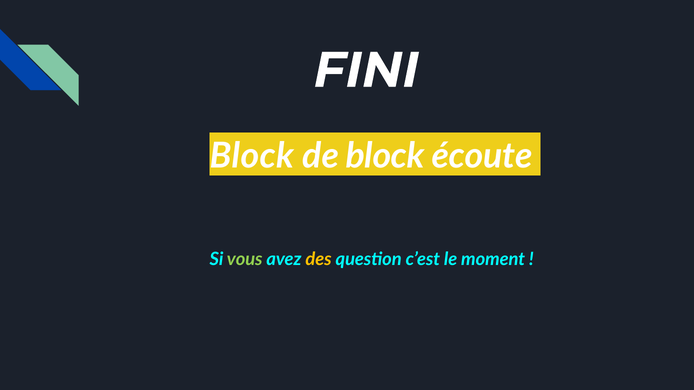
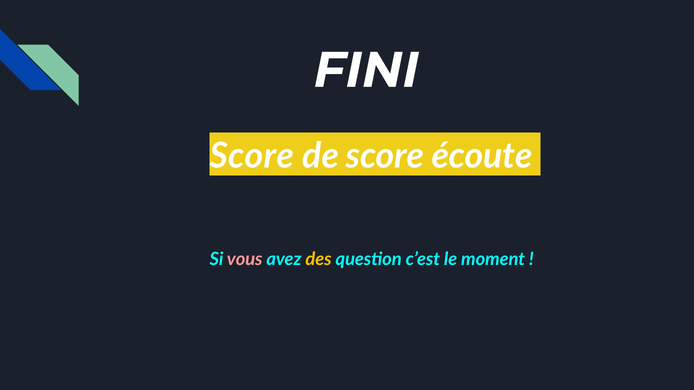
Block at (252, 156): Block -> Score
de block: block -> score
vous colour: light green -> pink
